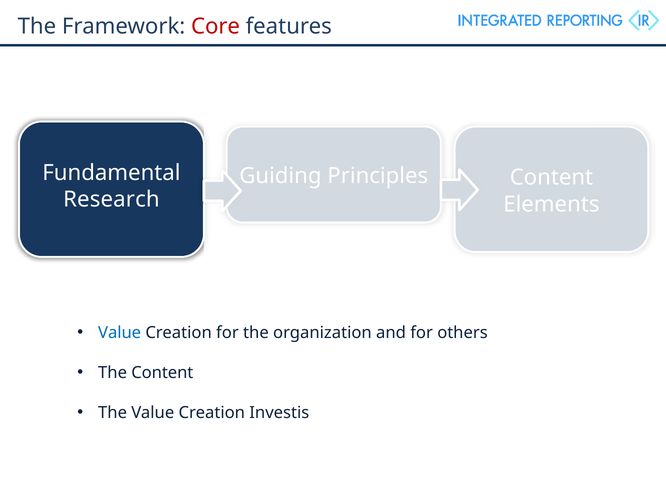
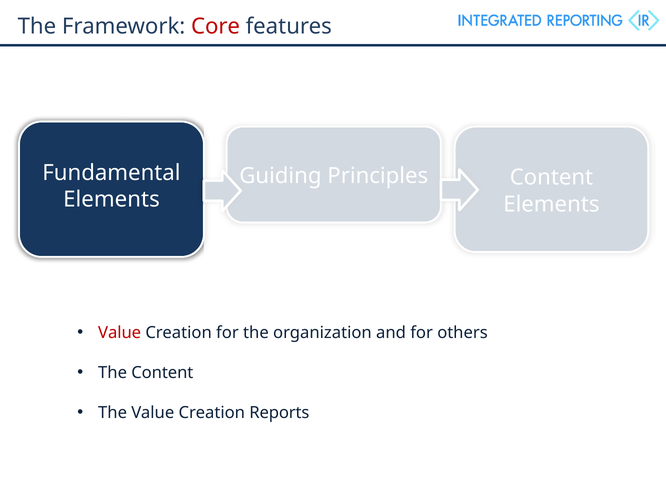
Research at (111, 199): Research -> Elements
Value at (120, 332) colour: blue -> red
Investis: Investis -> Reports
